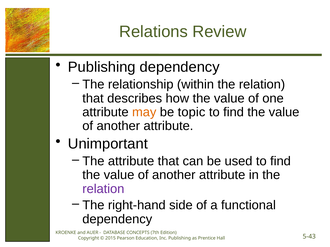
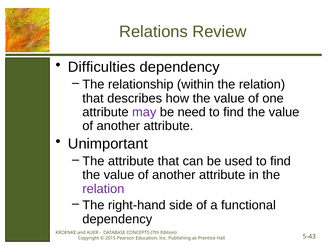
Publishing at (102, 67): Publishing -> Difficulties
may colour: orange -> purple
topic: topic -> need
